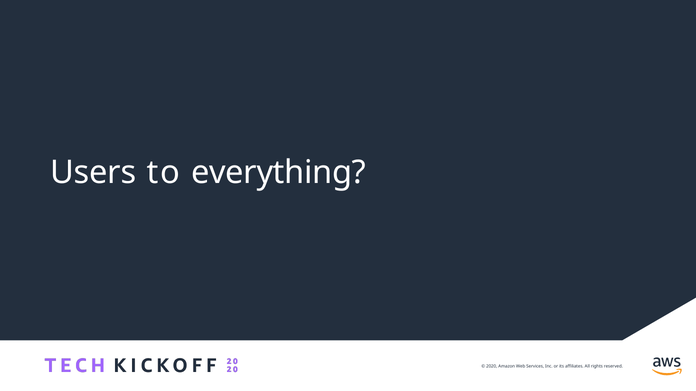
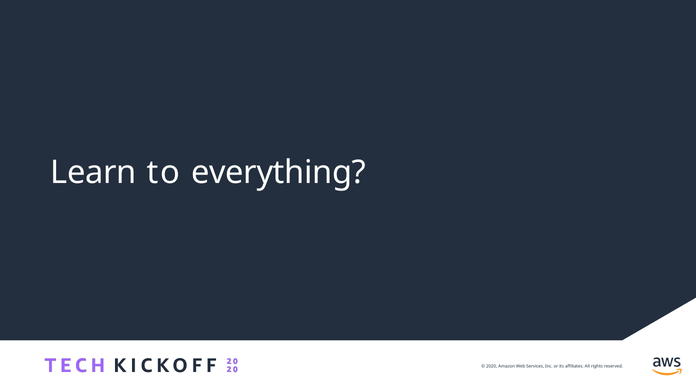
Users: Users -> Learn
